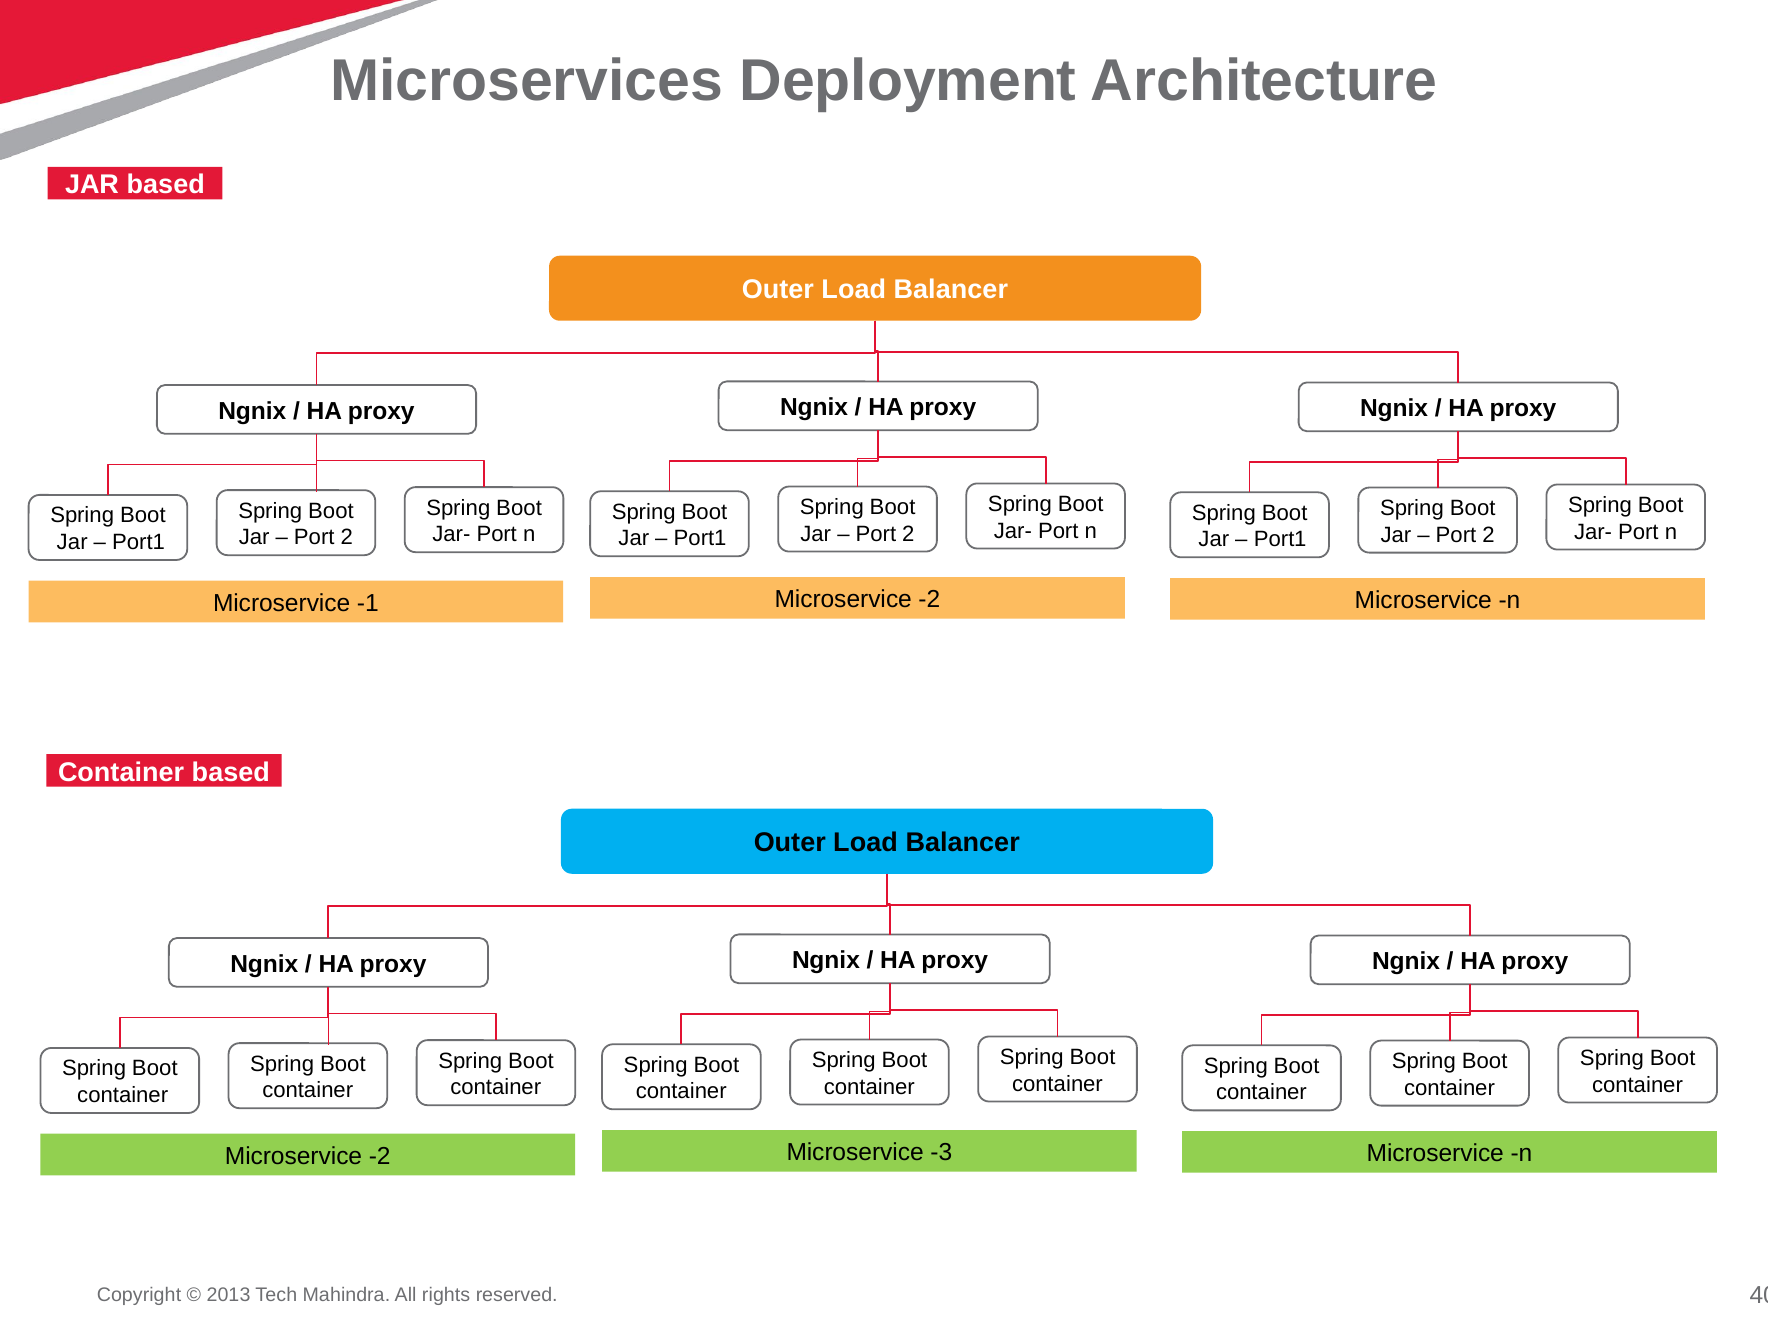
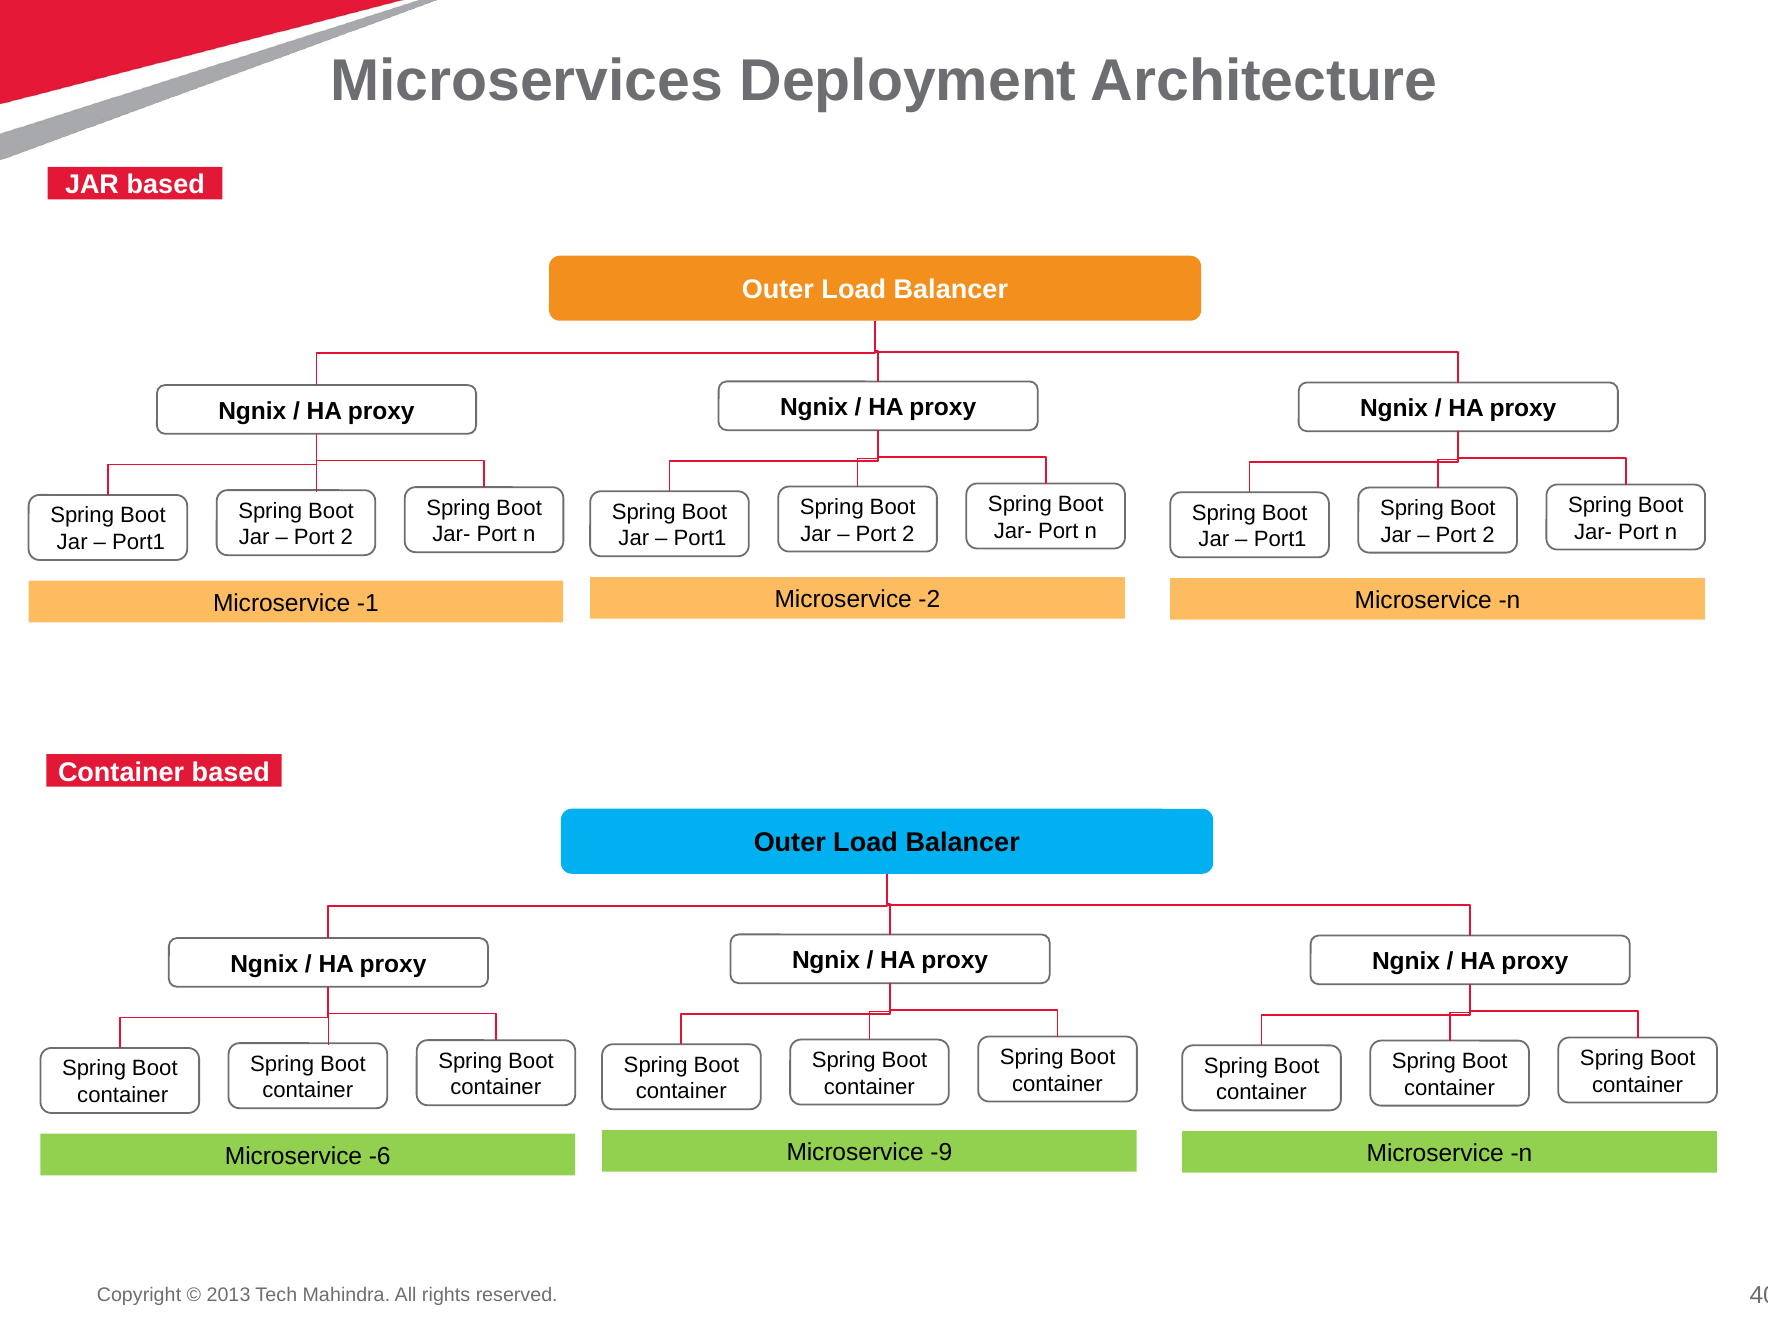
-3: -3 -> -9
-2 at (380, 1156): -2 -> -6
